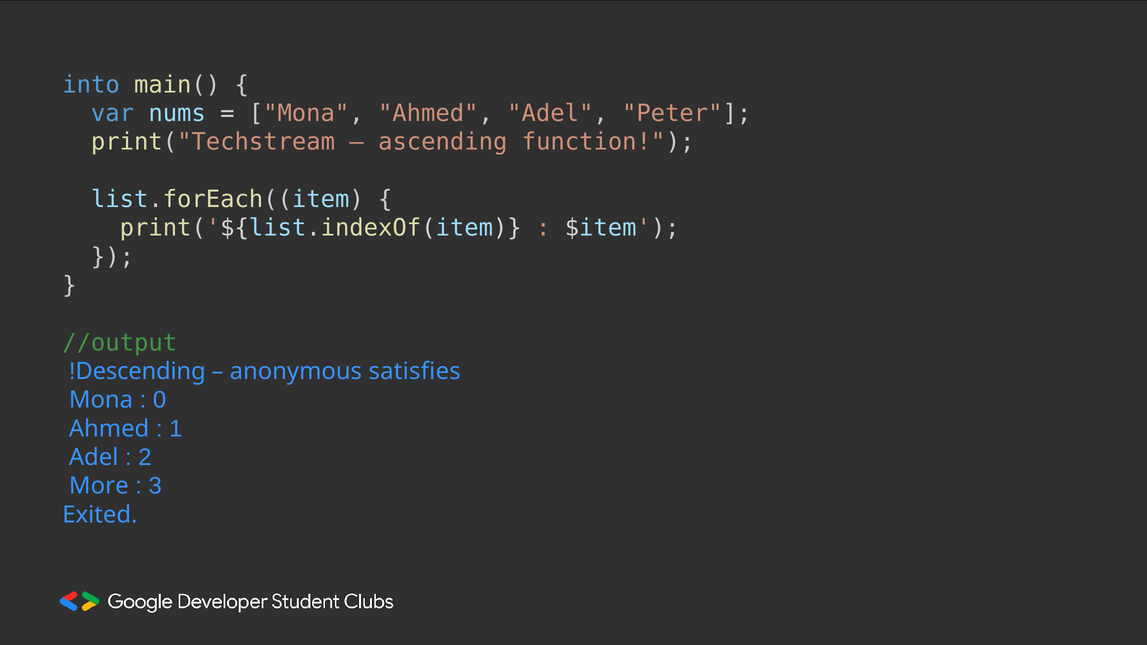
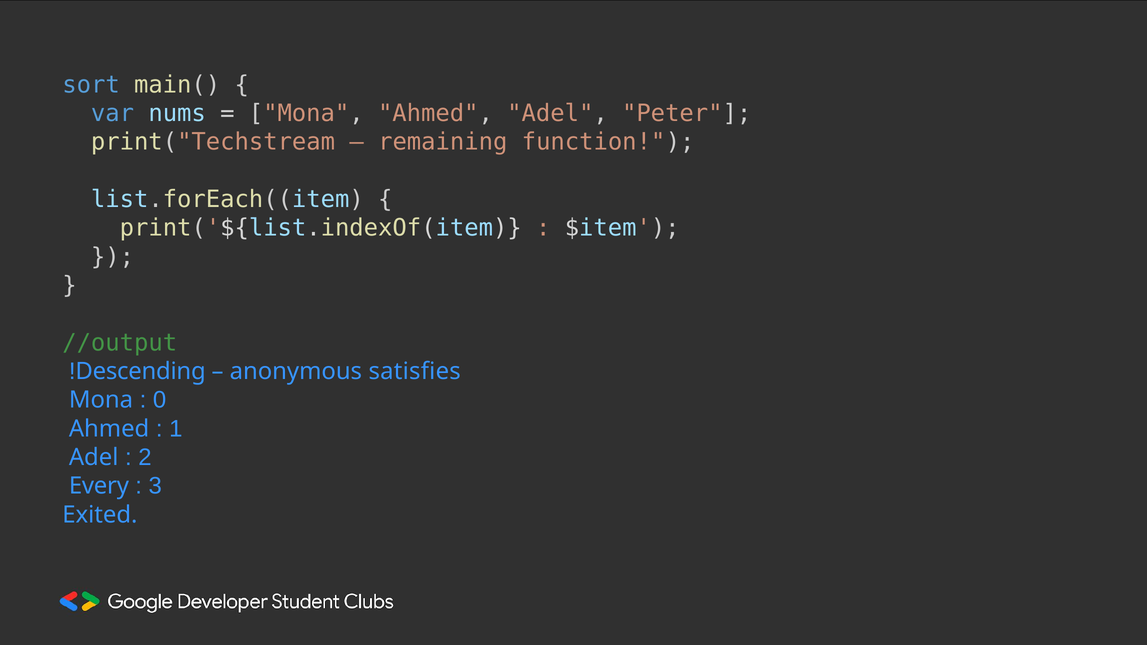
into: into -> sort
ascending: ascending -> remaining
More: More -> Every
